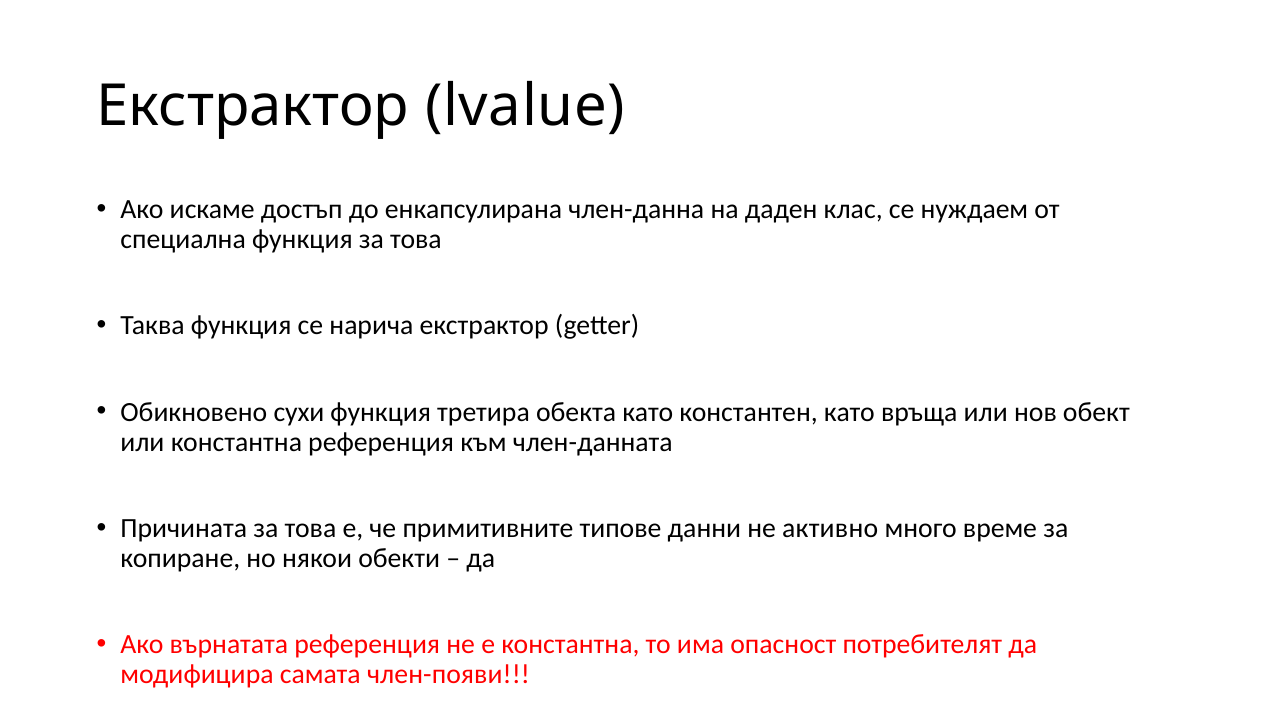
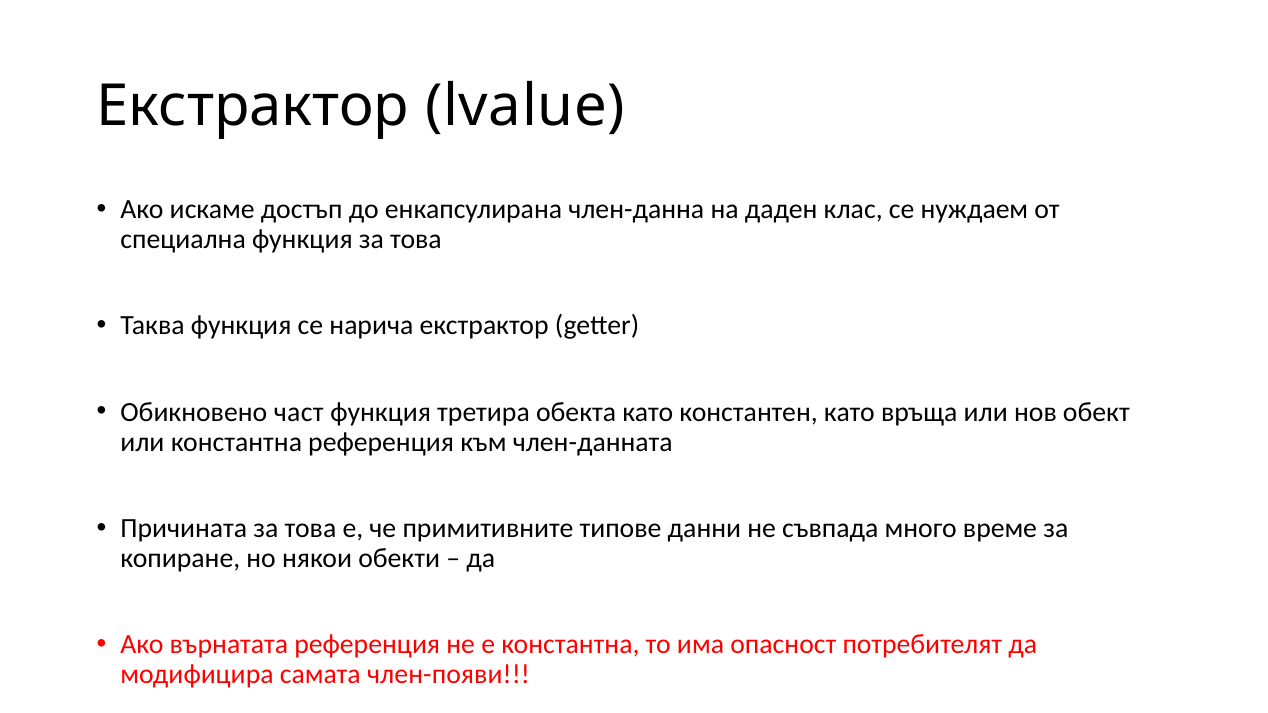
сухи: сухи -> част
активно: активно -> съвпада
